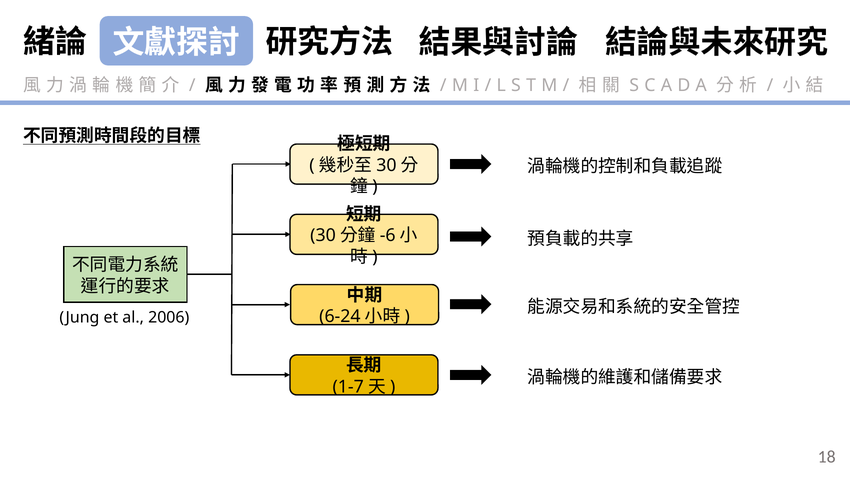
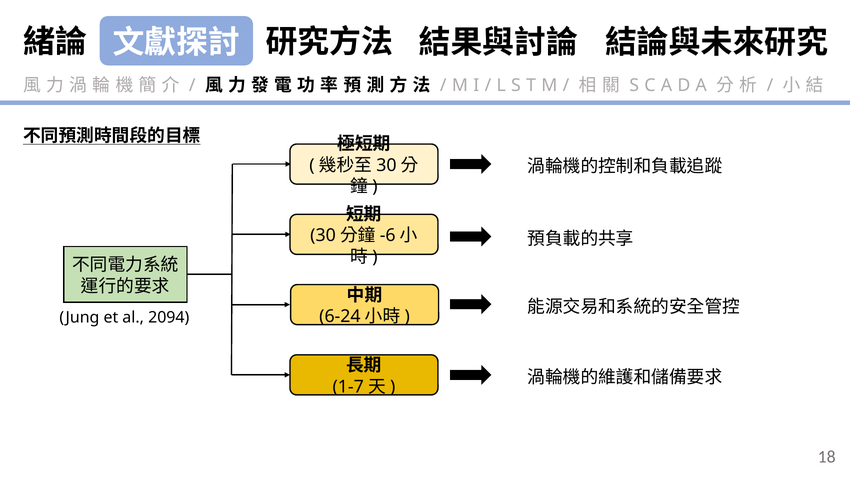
2006: 2006 -> 2094
